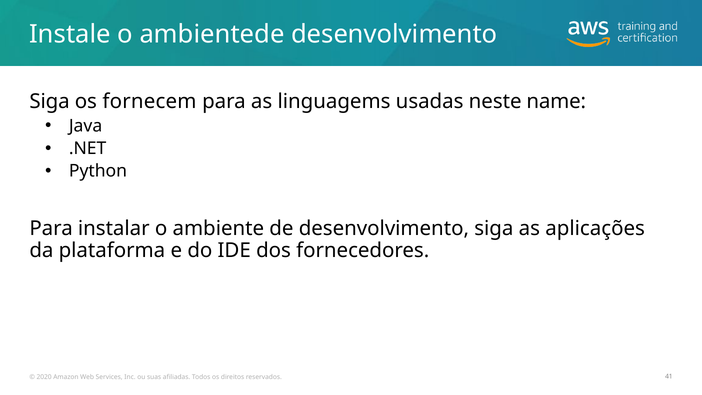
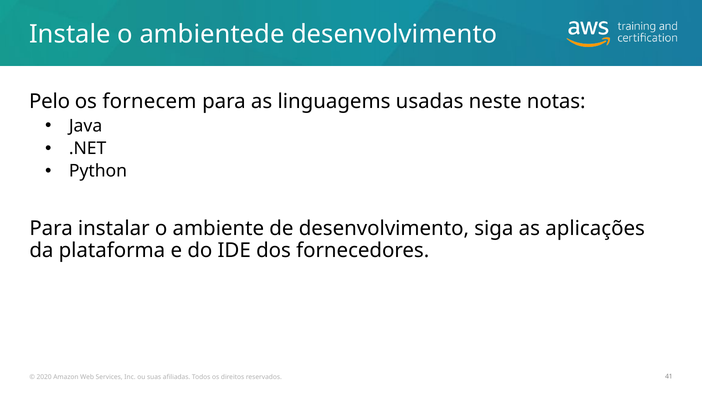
Siga at (50, 102): Siga -> Pelo
name: name -> notas
